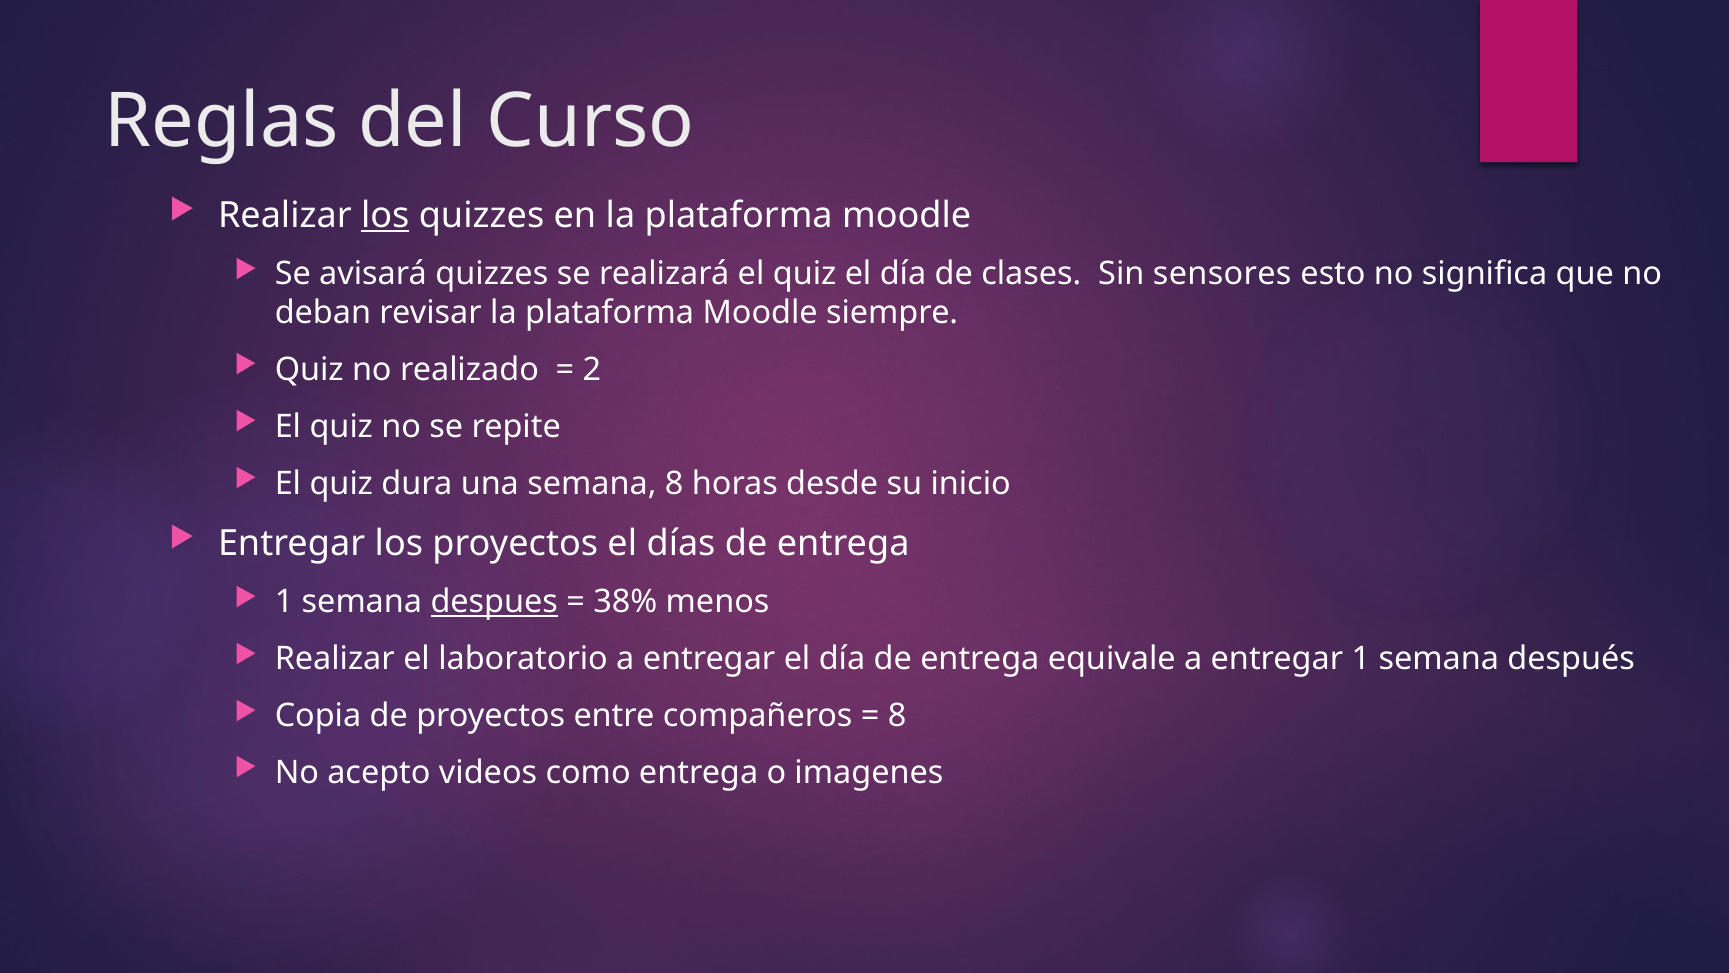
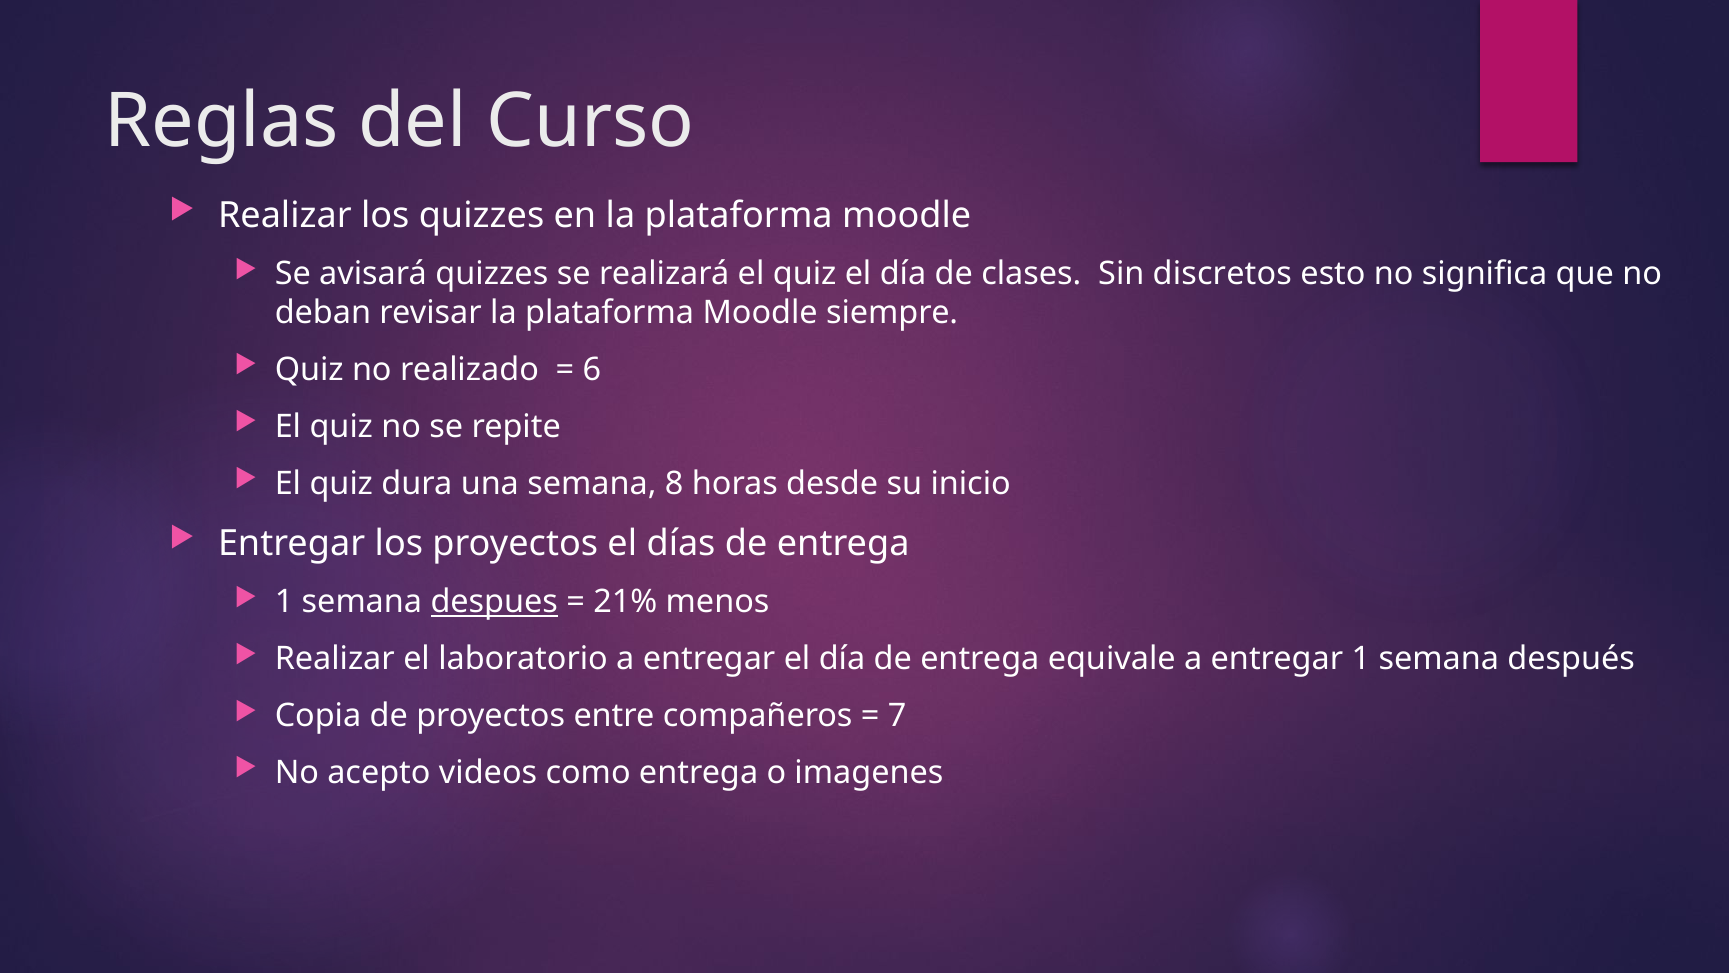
los at (385, 215) underline: present -> none
sensores: sensores -> discretos
2: 2 -> 6
38%: 38% -> 21%
8 at (897, 716): 8 -> 7
